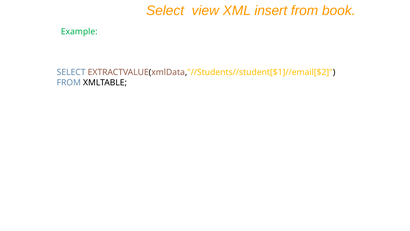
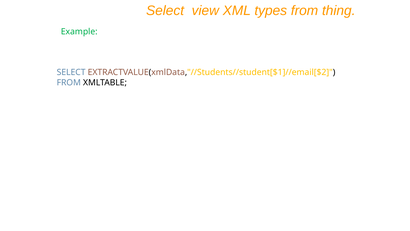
insert: insert -> types
book: book -> thing
